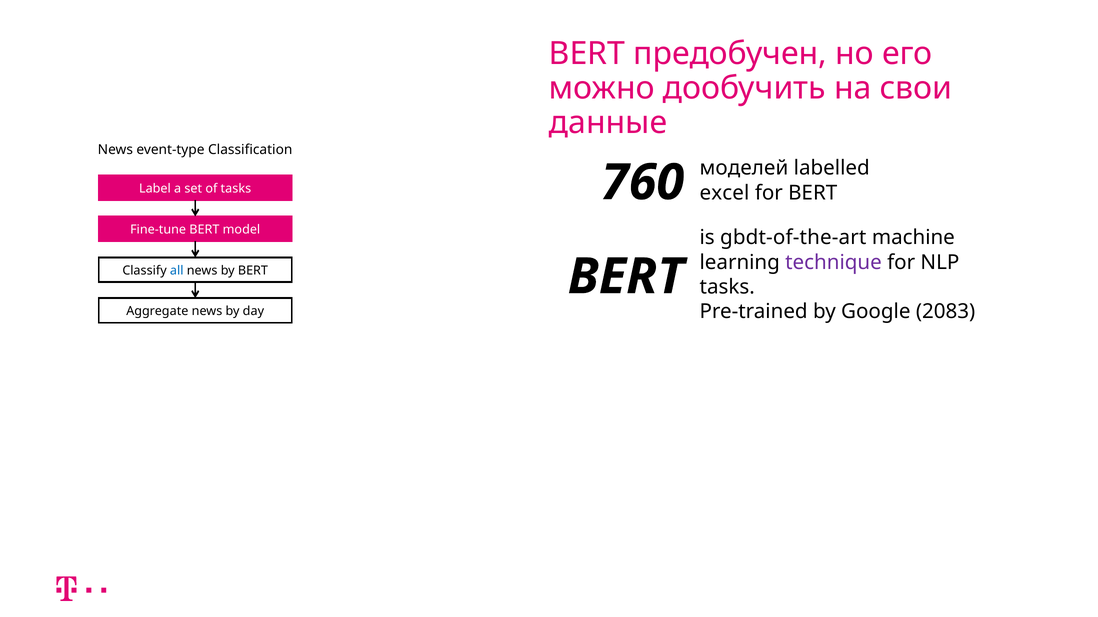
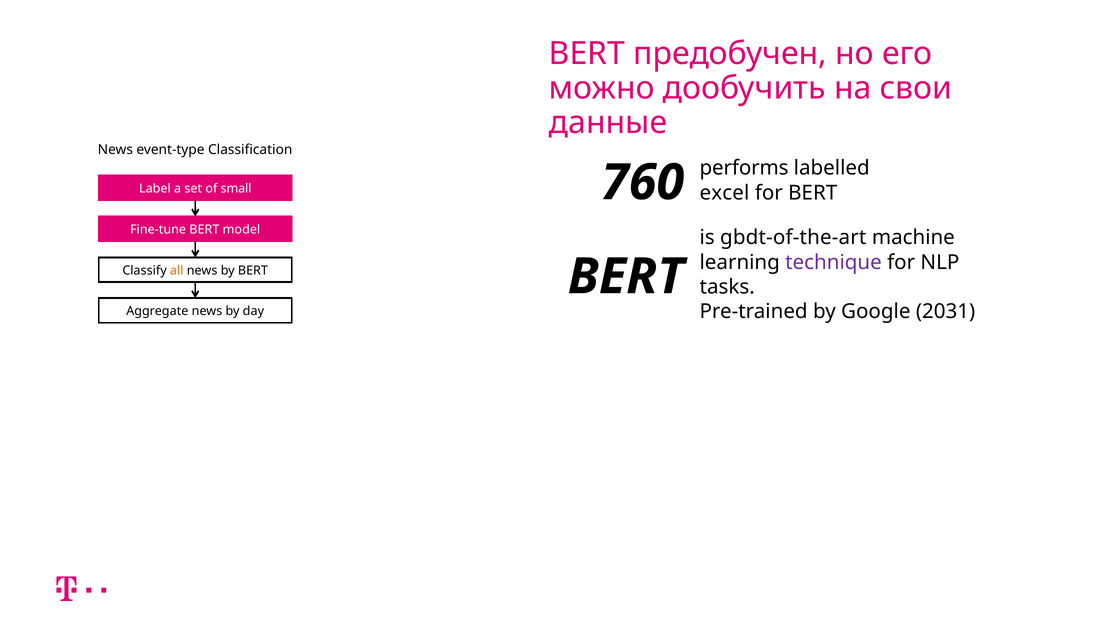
моделей: моделей -> performs
of tasks: tasks -> small
all colour: blue -> orange
2083: 2083 -> 2031
